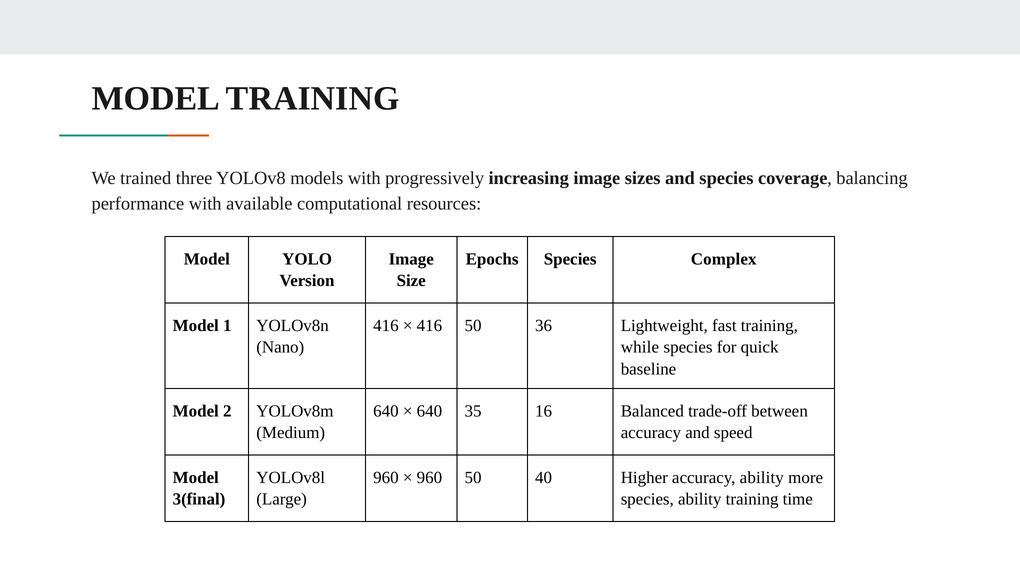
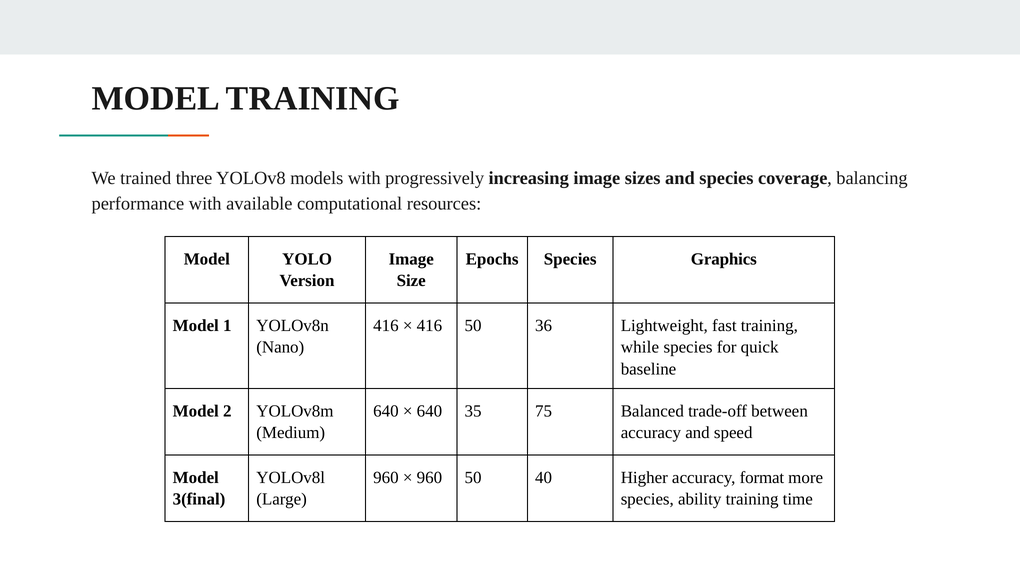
Complex: Complex -> Graphics
16: 16 -> 75
accuracy ability: ability -> format
